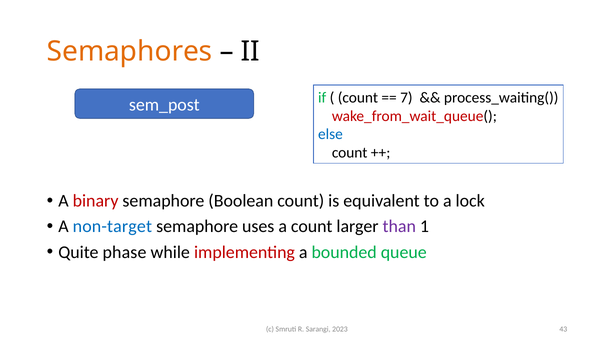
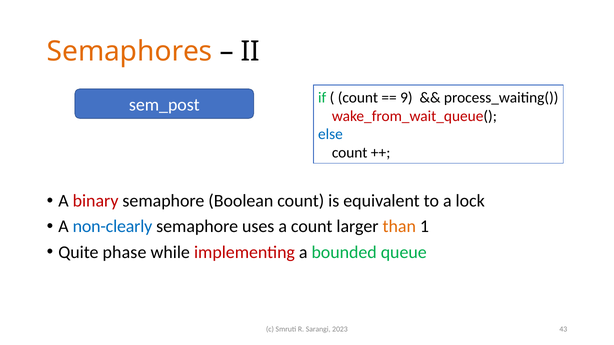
7: 7 -> 9
non-target: non-target -> non-clearly
than colour: purple -> orange
